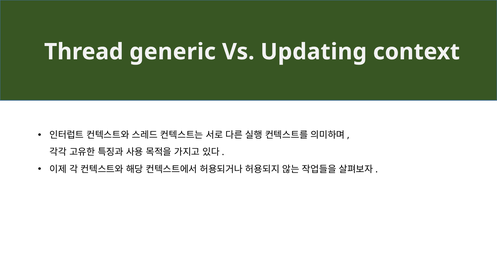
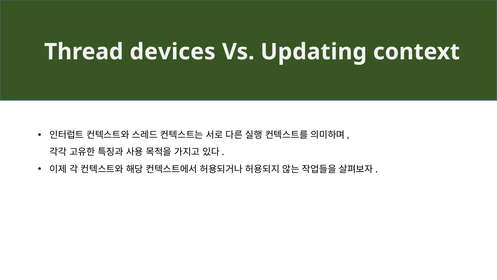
generic: generic -> devices
